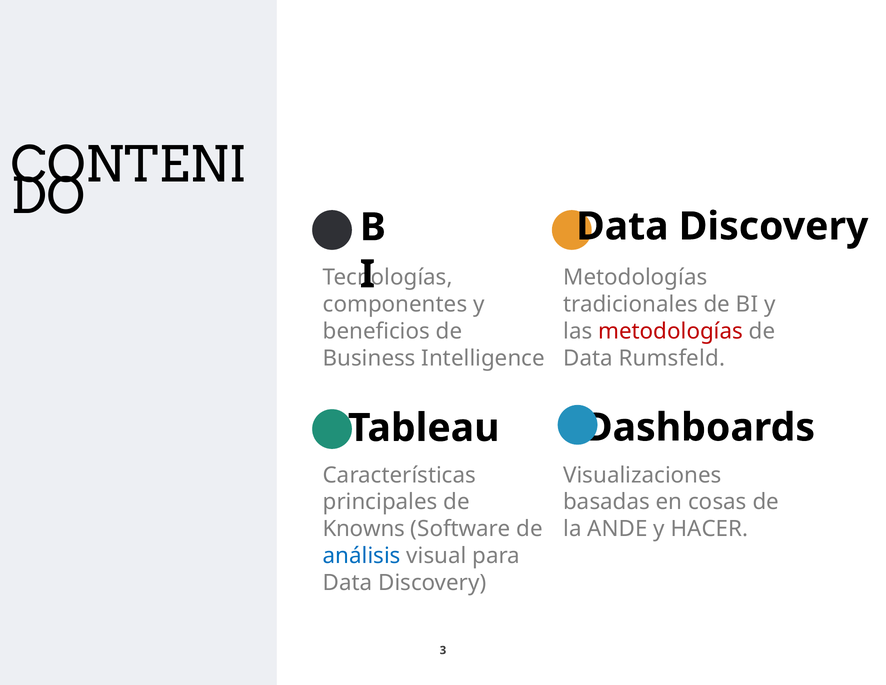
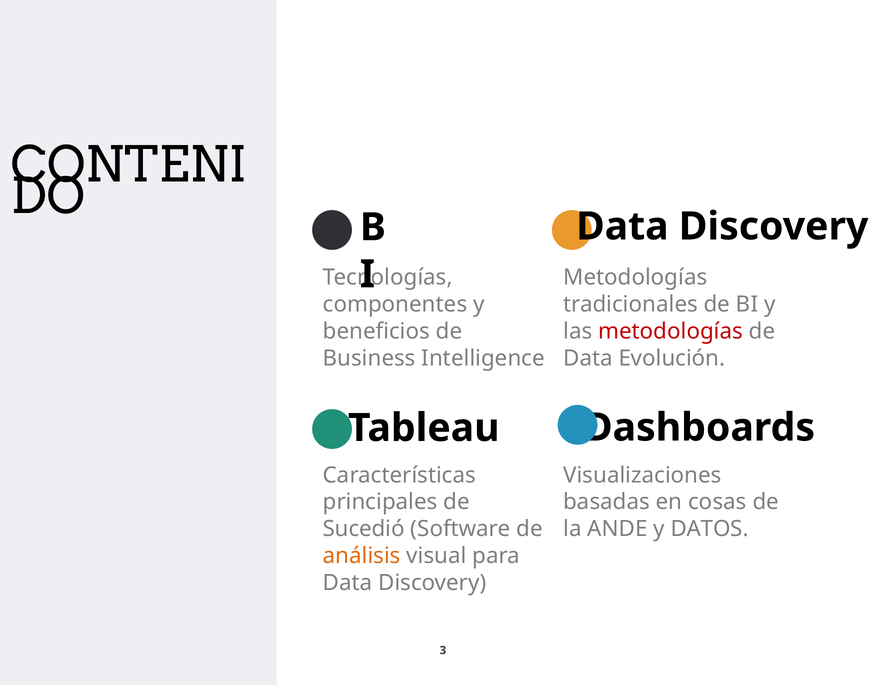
Rumsfeld: Rumsfeld -> Evolución
Knowns: Knowns -> Sucedió
HACER: HACER -> DATOS
análisis colour: blue -> orange
